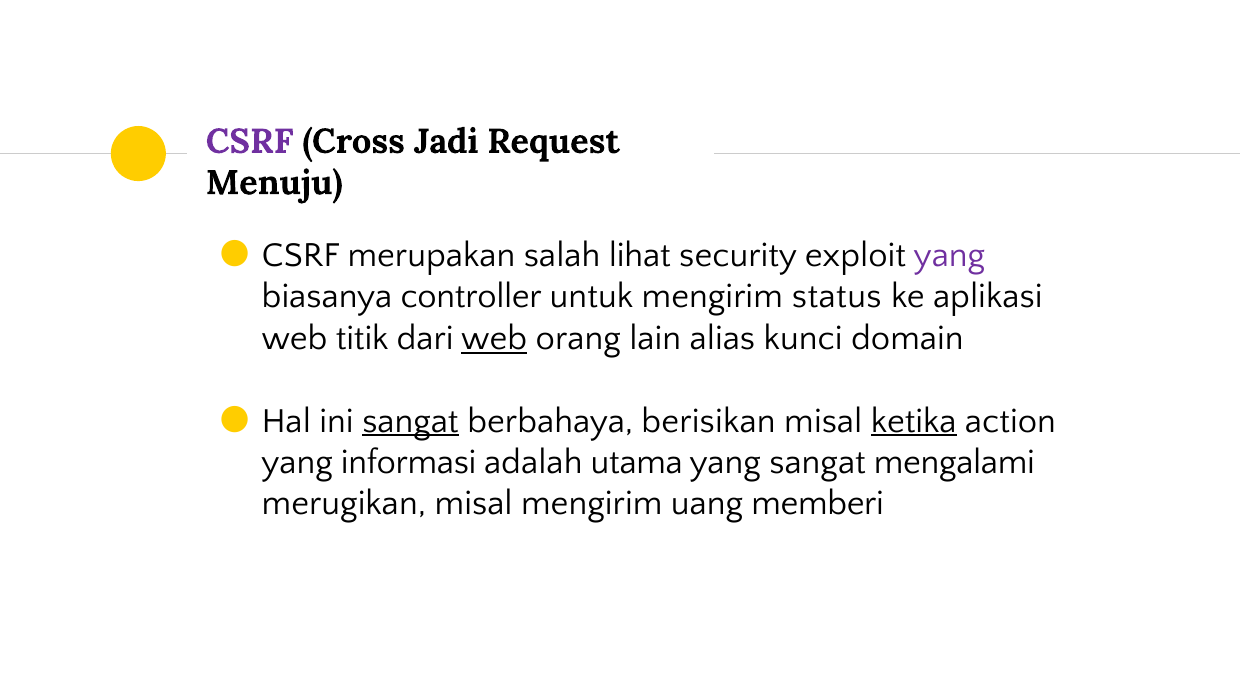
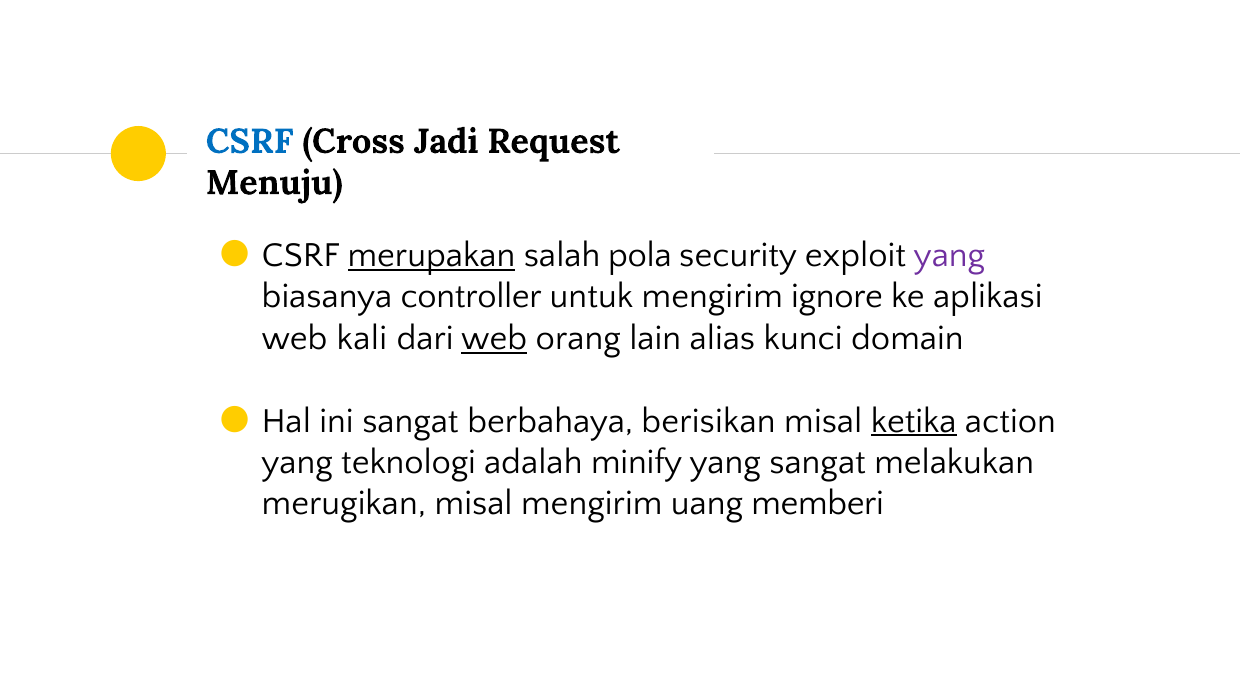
CSRF at (250, 141) colour: purple -> blue
merupakan underline: none -> present
lihat: lihat -> pola
status: status -> ignore
titik: titik -> kali
sangat at (411, 420) underline: present -> none
informasi: informasi -> teknologi
utama: utama -> minify
mengalami: mengalami -> melakukan
